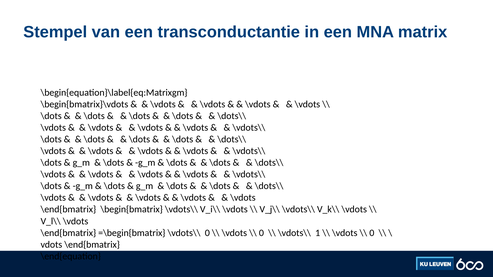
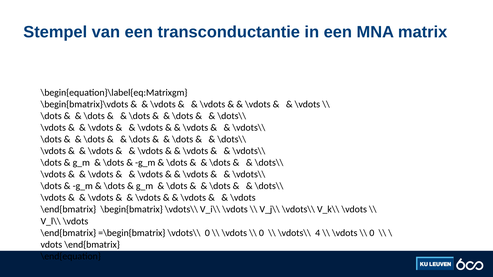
1: 1 -> 4
